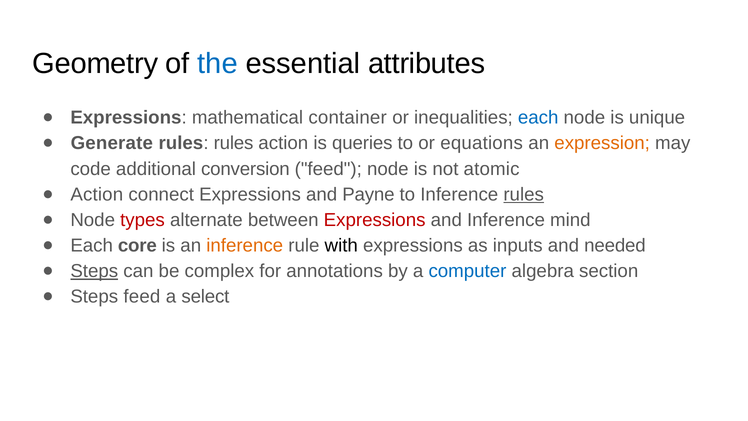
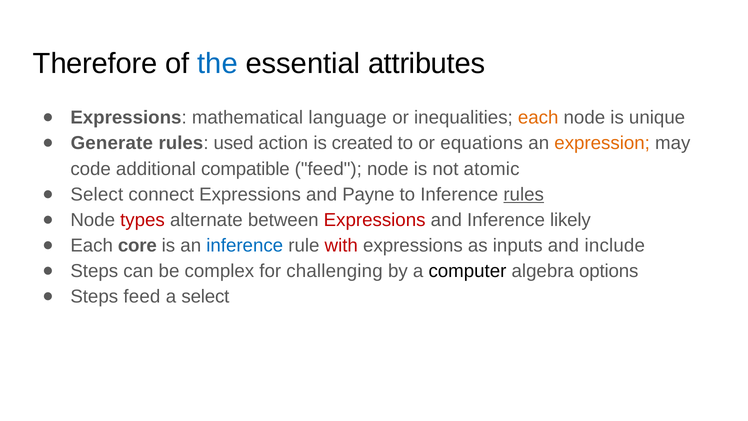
Geometry: Geometry -> Therefore
container: container -> language
each at (538, 118) colour: blue -> orange
rules rules: rules -> used
queries: queries -> created
conversion: conversion -> compatible
Action at (97, 194): Action -> Select
mind: mind -> likely
inference at (245, 245) colour: orange -> blue
with colour: black -> red
needed: needed -> include
Steps at (94, 271) underline: present -> none
annotations: annotations -> challenging
computer colour: blue -> black
section: section -> options
